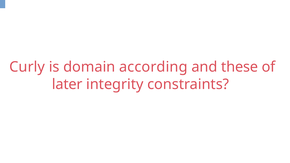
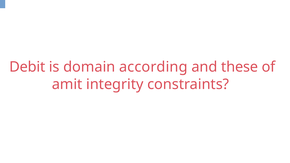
Curly: Curly -> Debit
later: later -> amit
